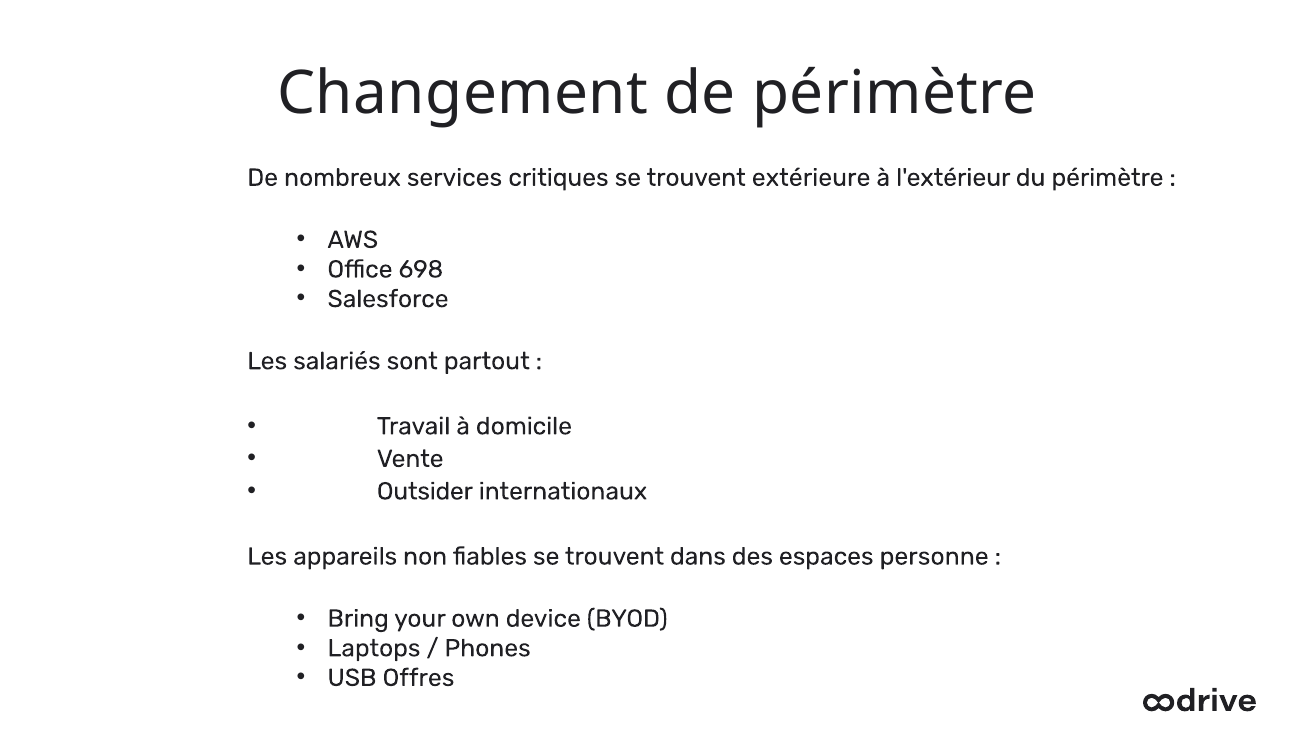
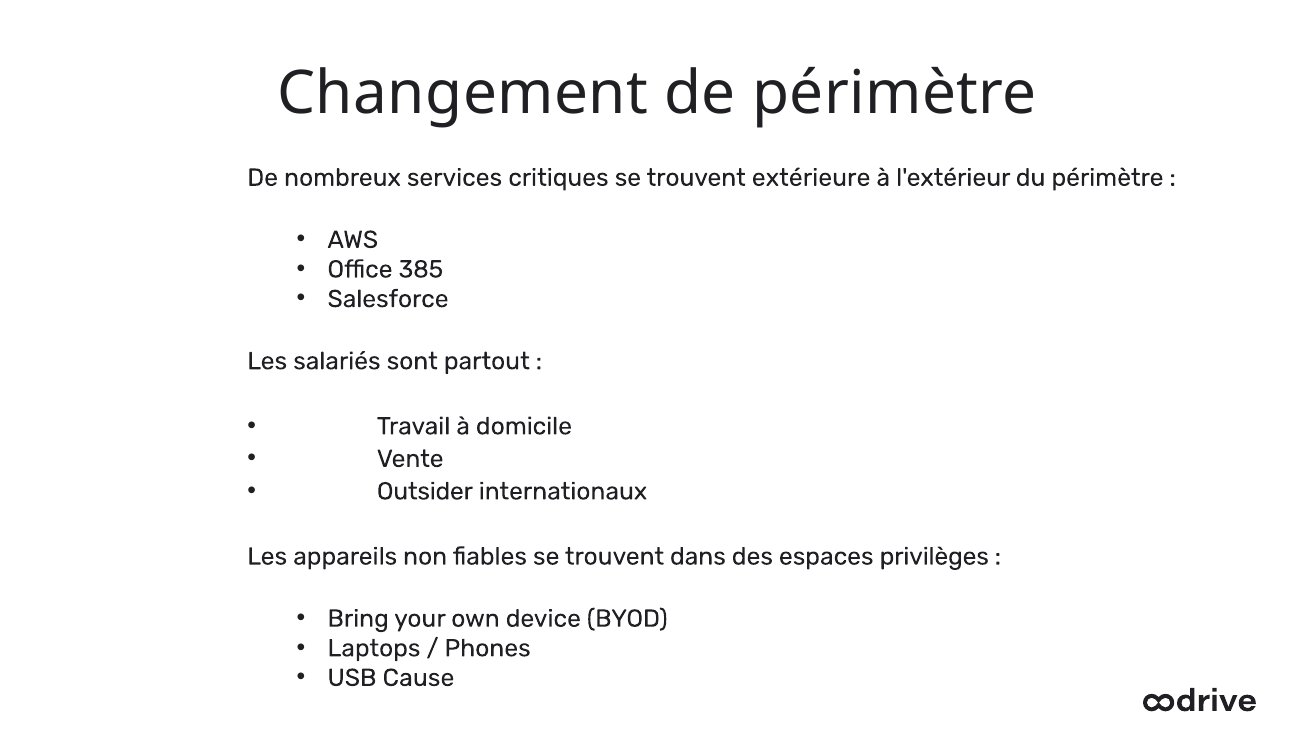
698: 698 -> 385
personne: personne -> privilèges
Offres: Offres -> Cause
